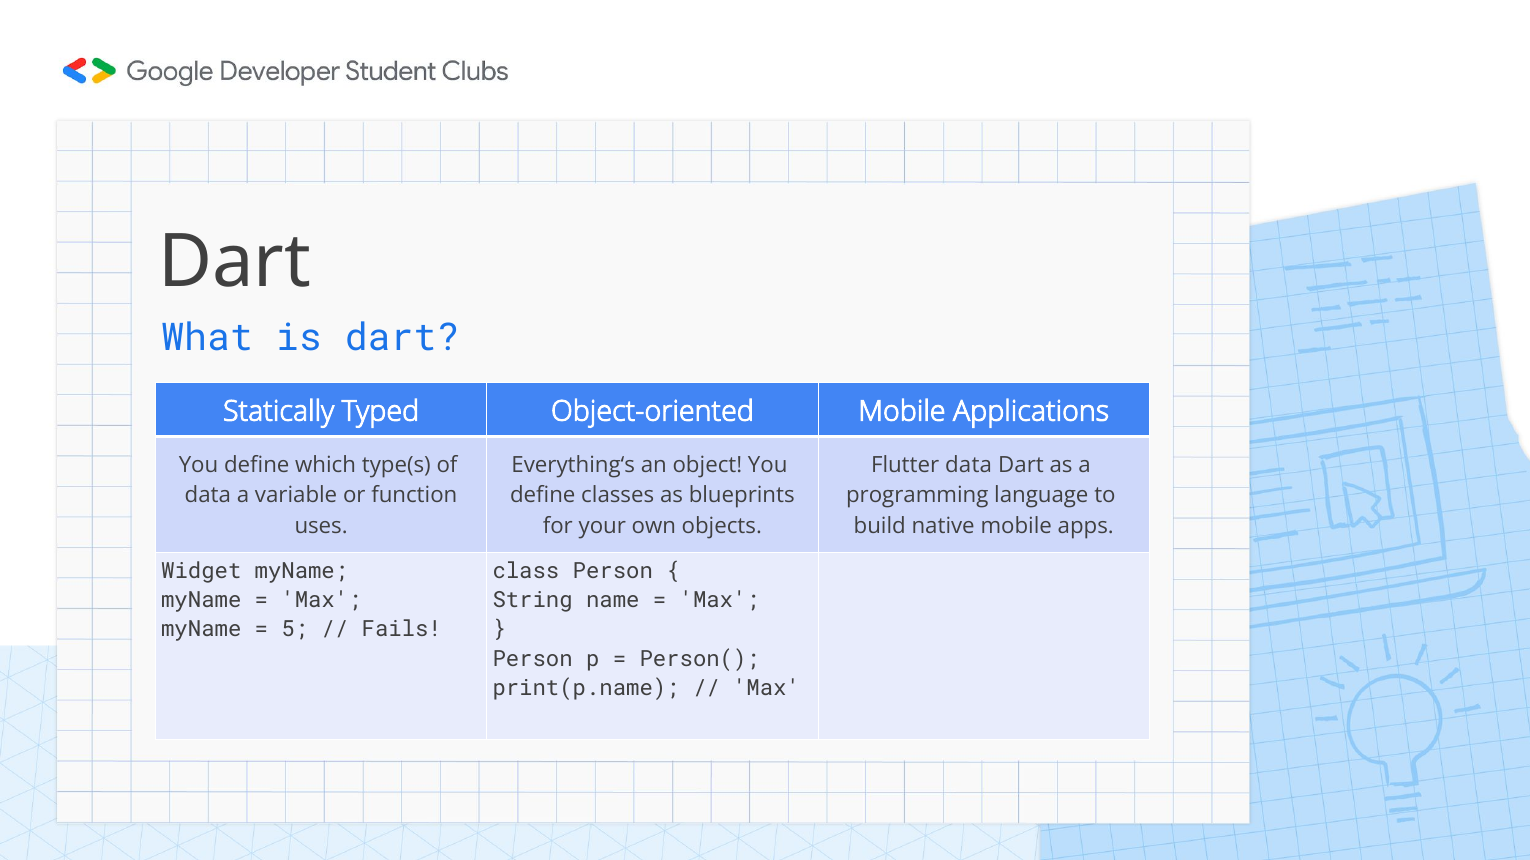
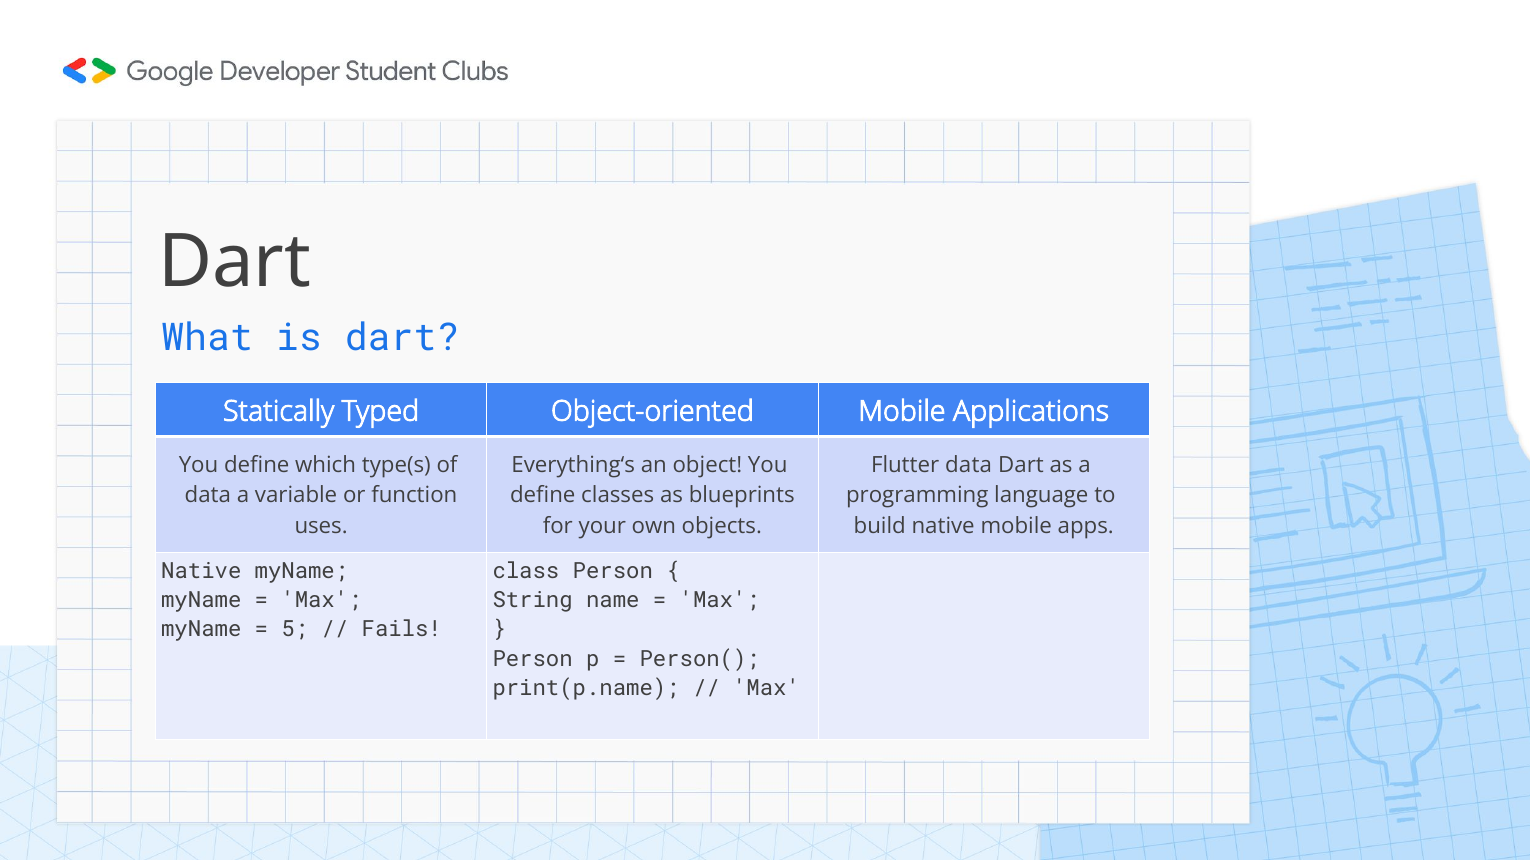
Widget at (201, 571): Widget -> Native
